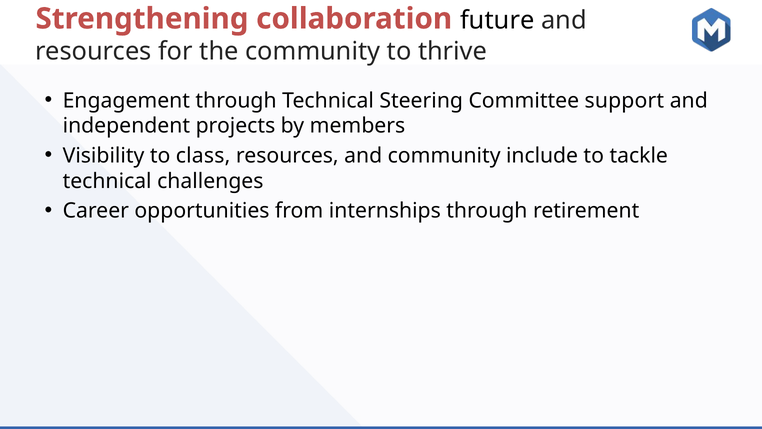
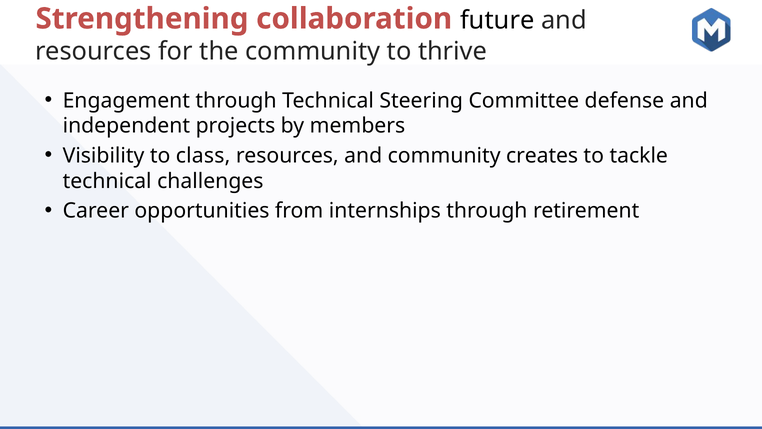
support: support -> defense
include: include -> creates
